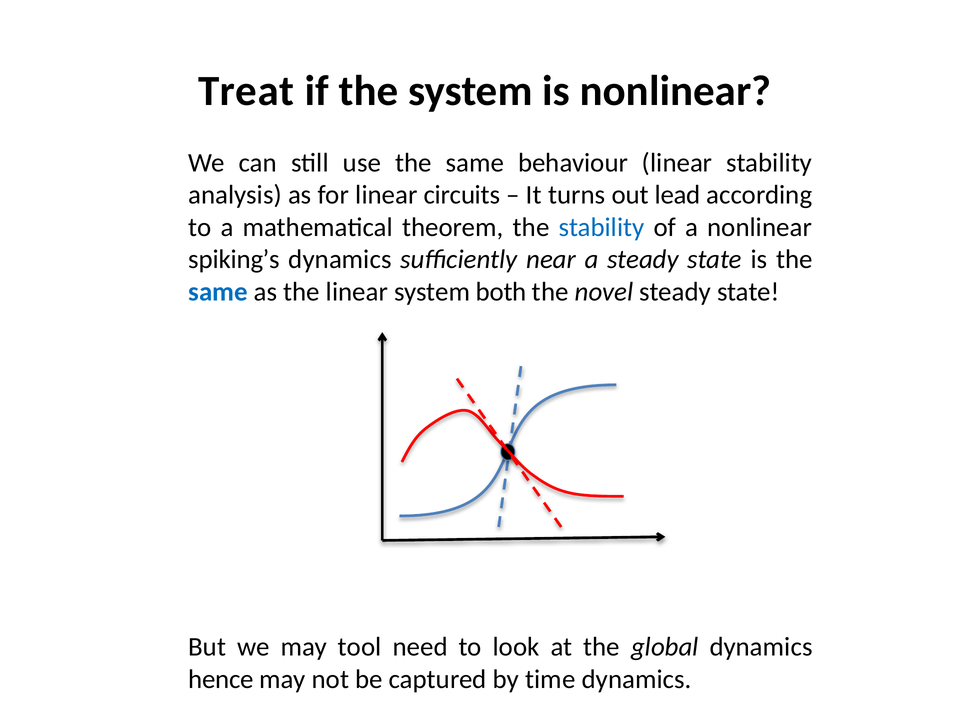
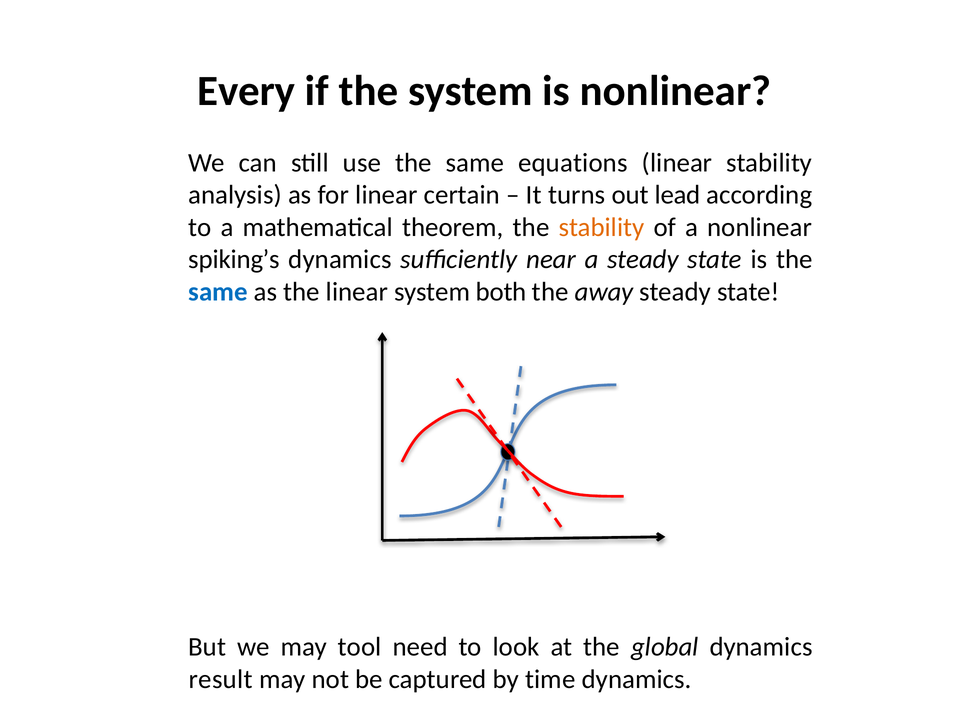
Treat: Treat -> Every
behaviour: behaviour -> equations
circuits: circuits -> certain
stability at (601, 227) colour: blue -> orange
novel: novel -> away
hence: hence -> result
